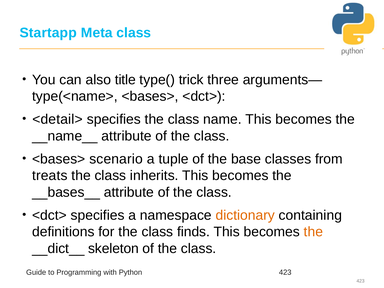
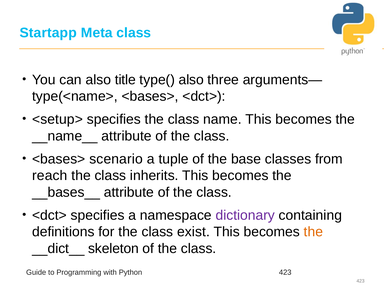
type( trick: trick -> also
<detail>: <detail> -> <setup>
treats: treats -> reach
dictionary colour: orange -> purple
finds: finds -> exist
